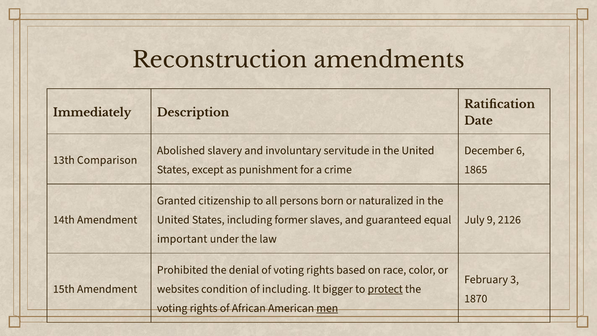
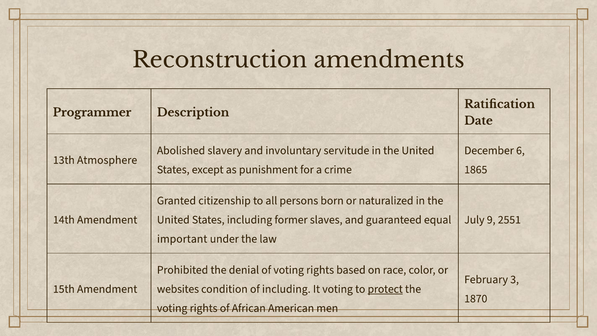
Immediately: Immediately -> Programmer
Comparison: Comparison -> Atmosphere
2126: 2126 -> 2551
It bigger: bigger -> voting
men underline: present -> none
